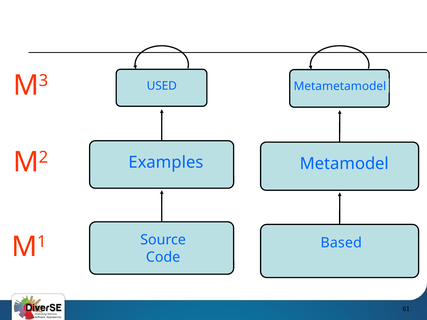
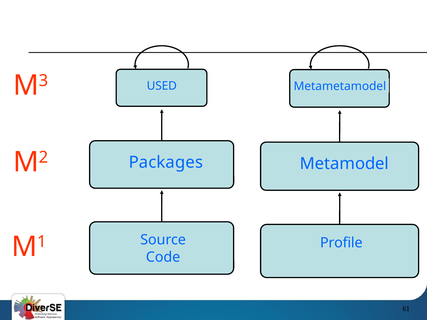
Examples: Examples -> Packages
Based: Based -> Profile
